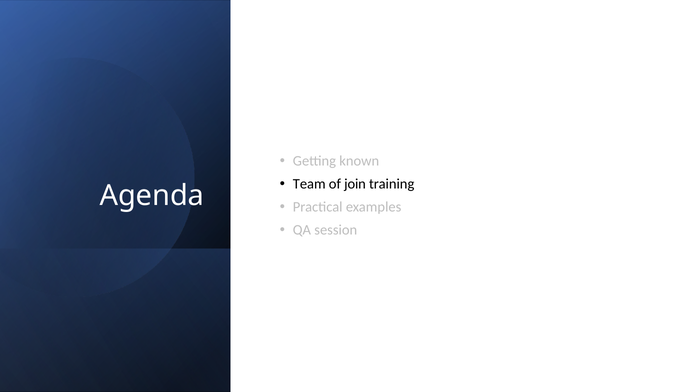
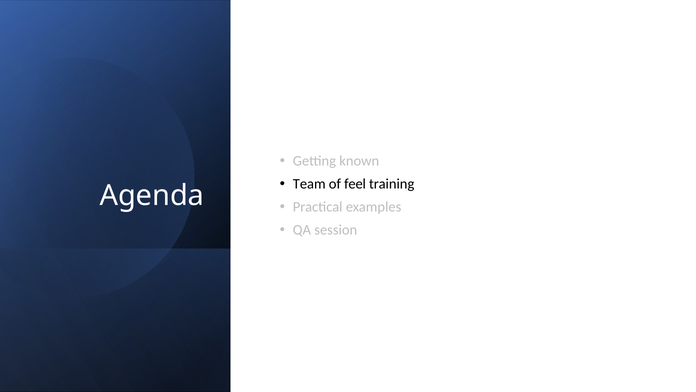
join: join -> feel
